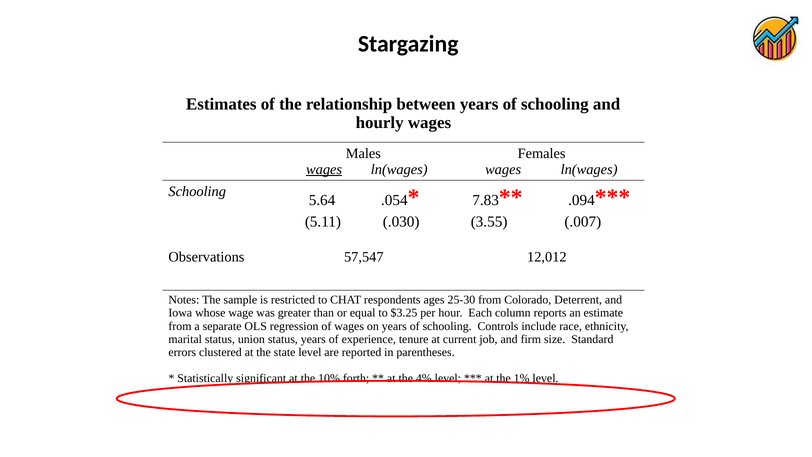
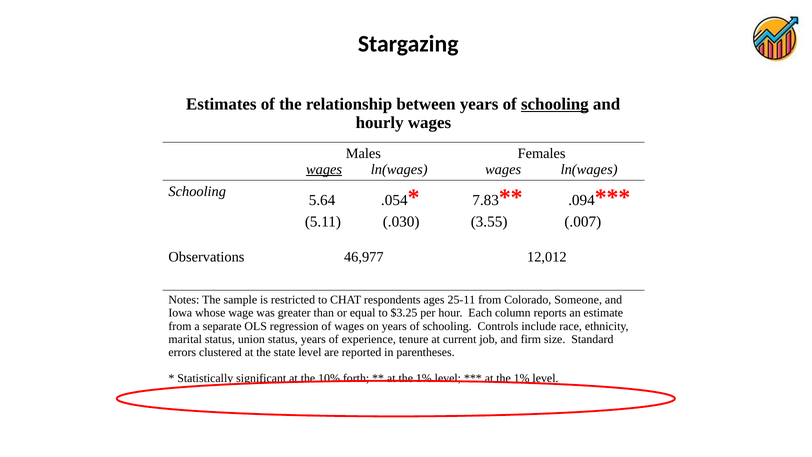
schooling at (555, 104) underline: none -> present
57,547: 57,547 -> 46,977
25-30: 25-30 -> 25-11
Deterrent: Deterrent -> Someone
4% at (424, 378): 4% -> 1%
